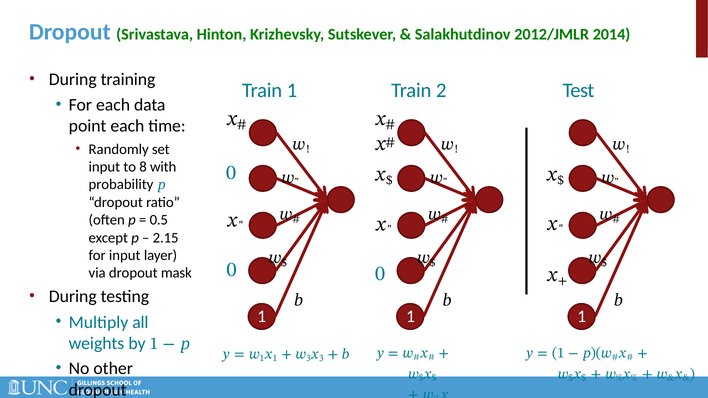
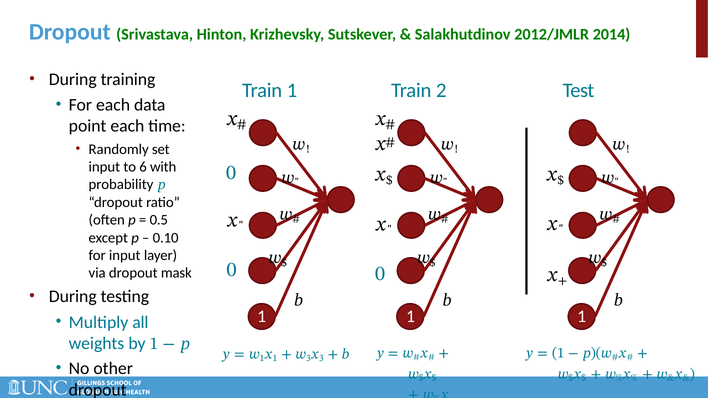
8: 8 -> 6
2.15: 2.15 -> 0.10
